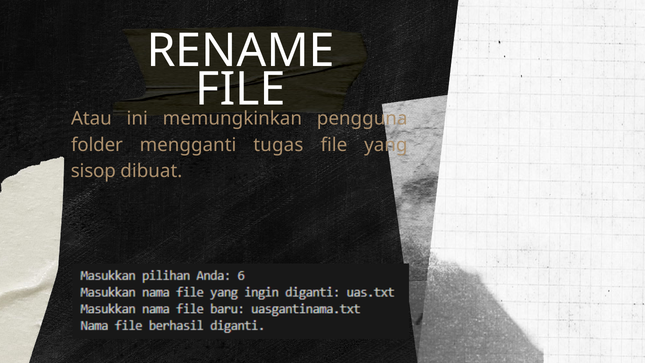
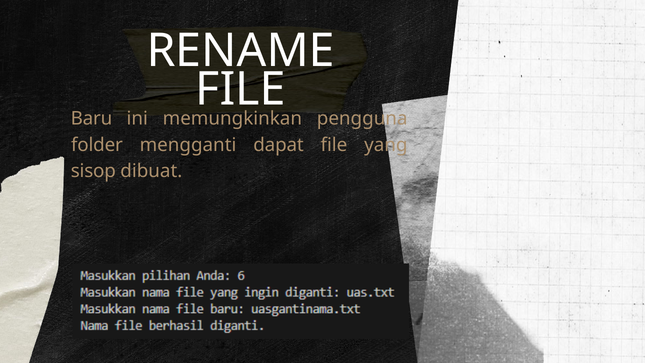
Atau: Atau -> Baru
tugas: tugas -> dapat
